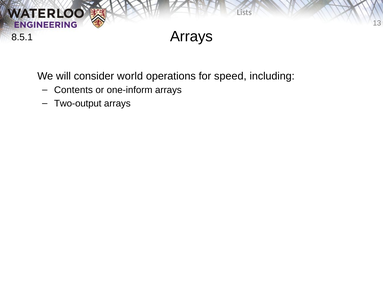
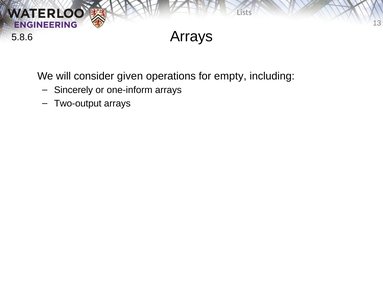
8.5.1: 8.5.1 -> 5.8.6
world: world -> given
speed: speed -> empty
Contents: Contents -> Sincerely
